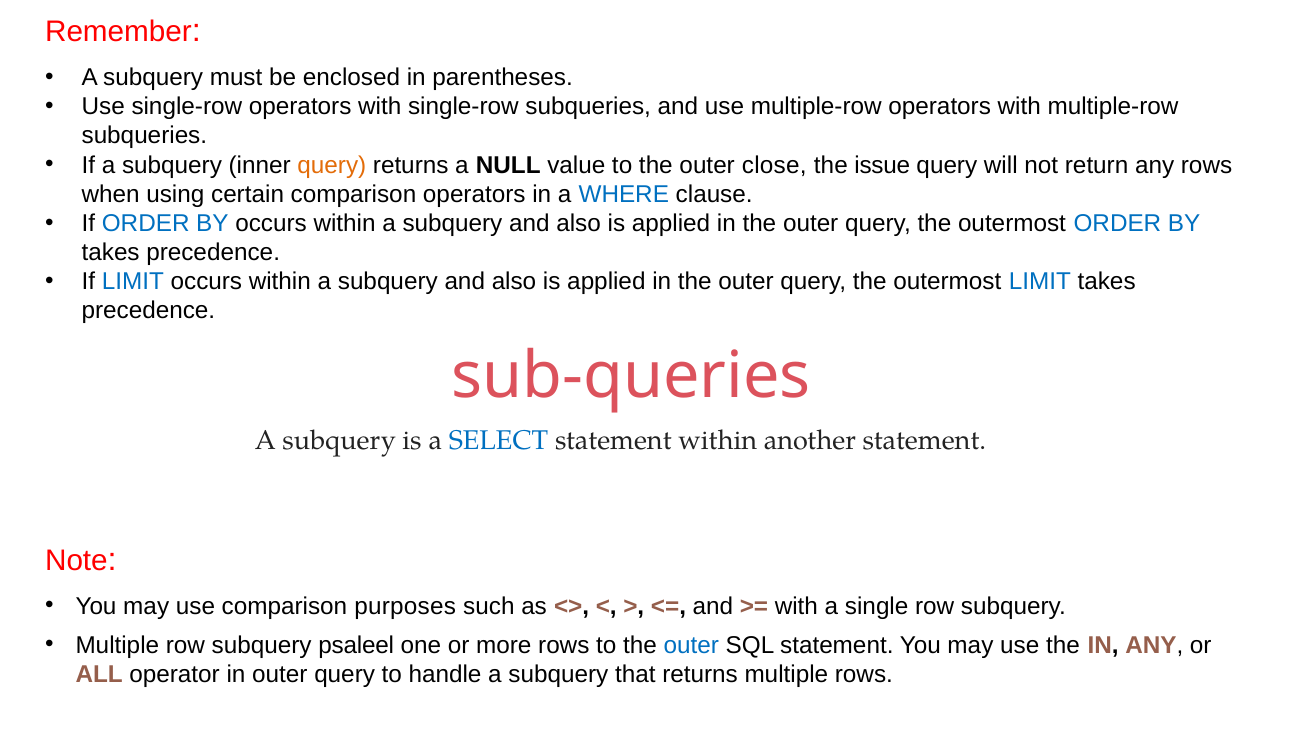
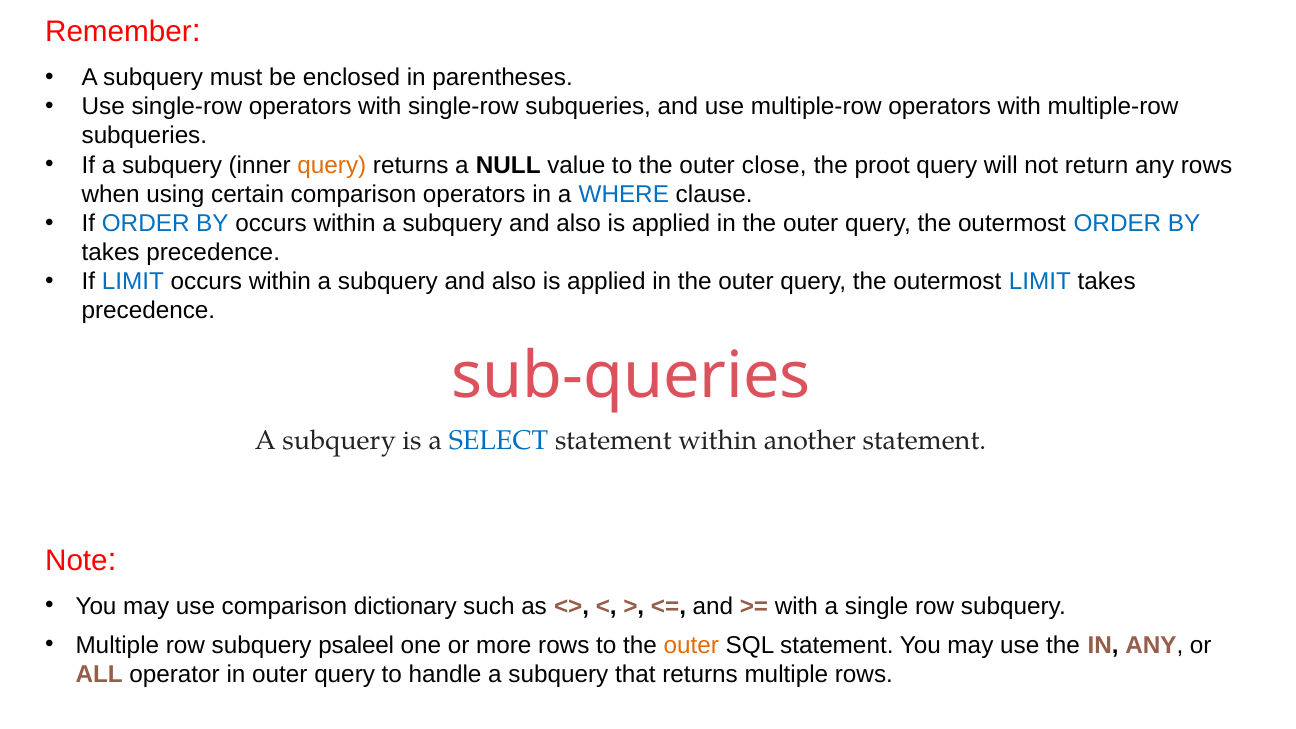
issue: issue -> proot
purposes: purposes -> dictionary
outer at (691, 645) colour: blue -> orange
